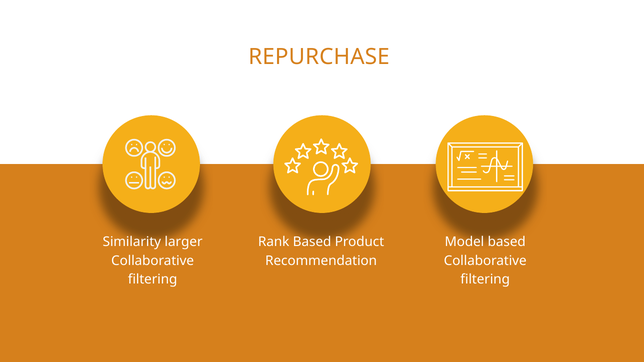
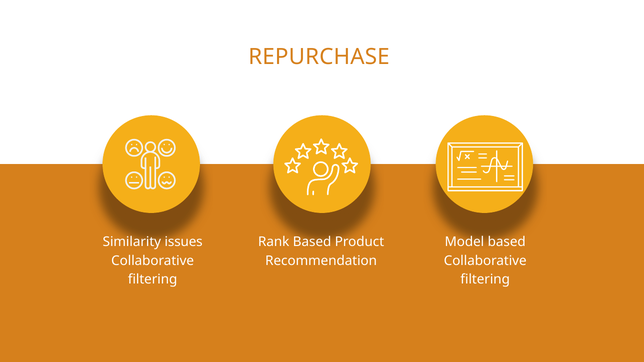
larger: larger -> issues
